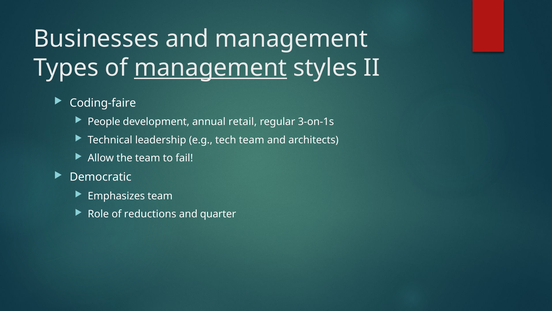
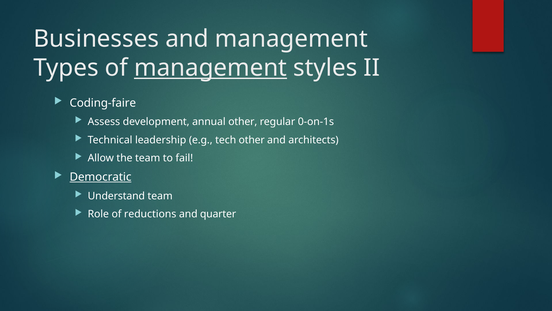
People: People -> Assess
annual retail: retail -> other
3-on-1s: 3-on-1s -> 0-on-1s
tech team: team -> other
Democratic underline: none -> present
Emphasizes: Emphasizes -> Understand
